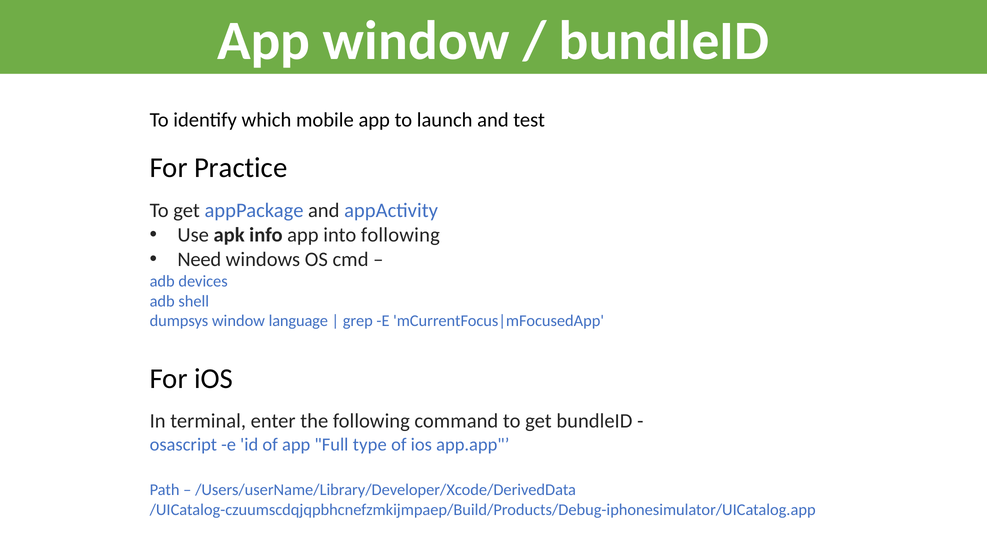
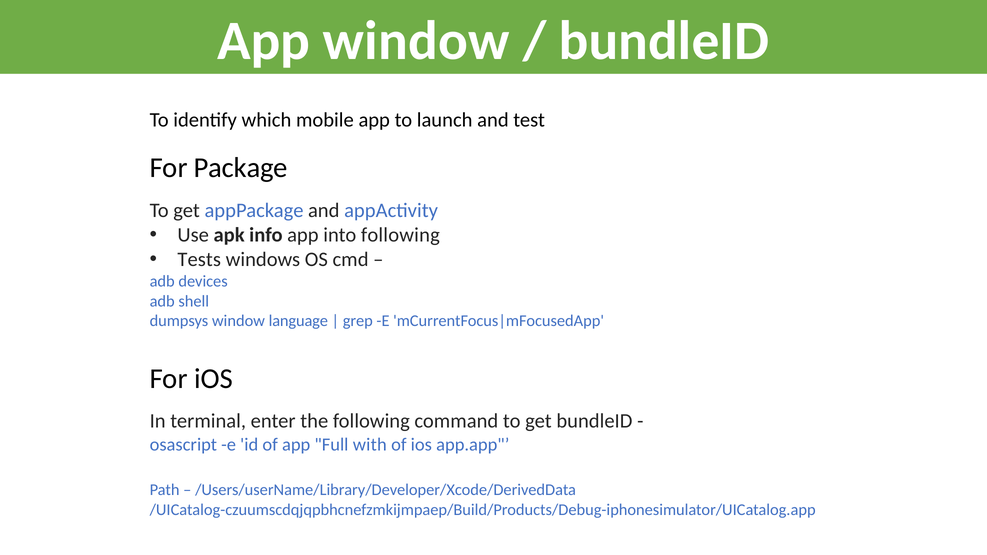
Practice: Practice -> Package
Need: Need -> Tests
type: type -> with
